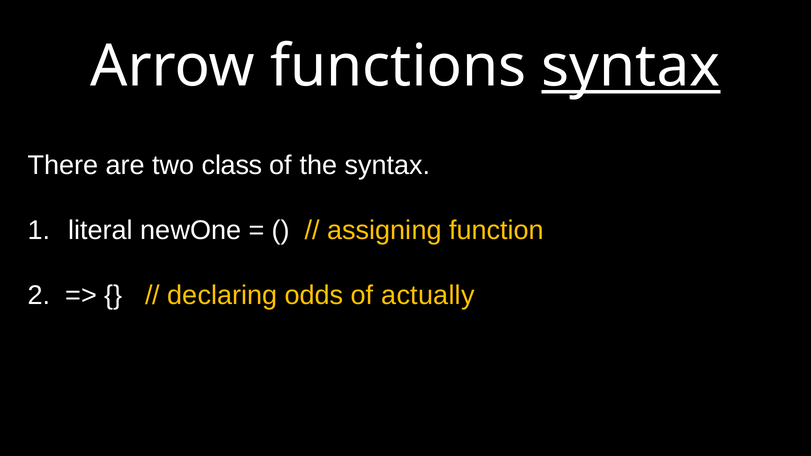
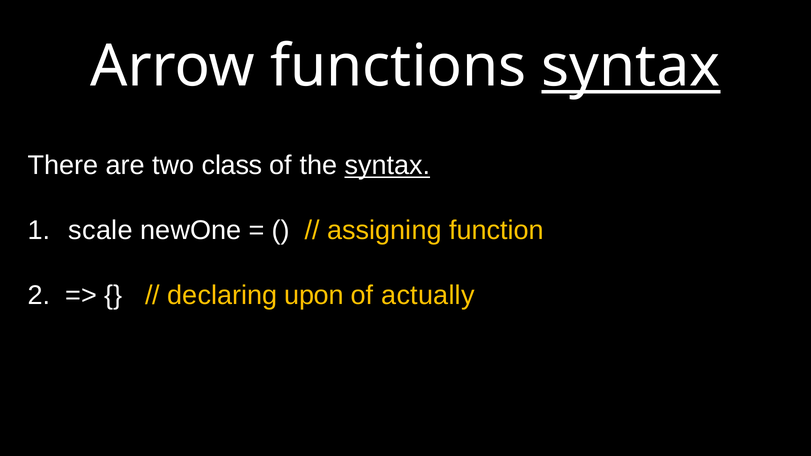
syntax at (387, 166) underline: none -> present
literal: literal -> scale
odds: odds -> upon
